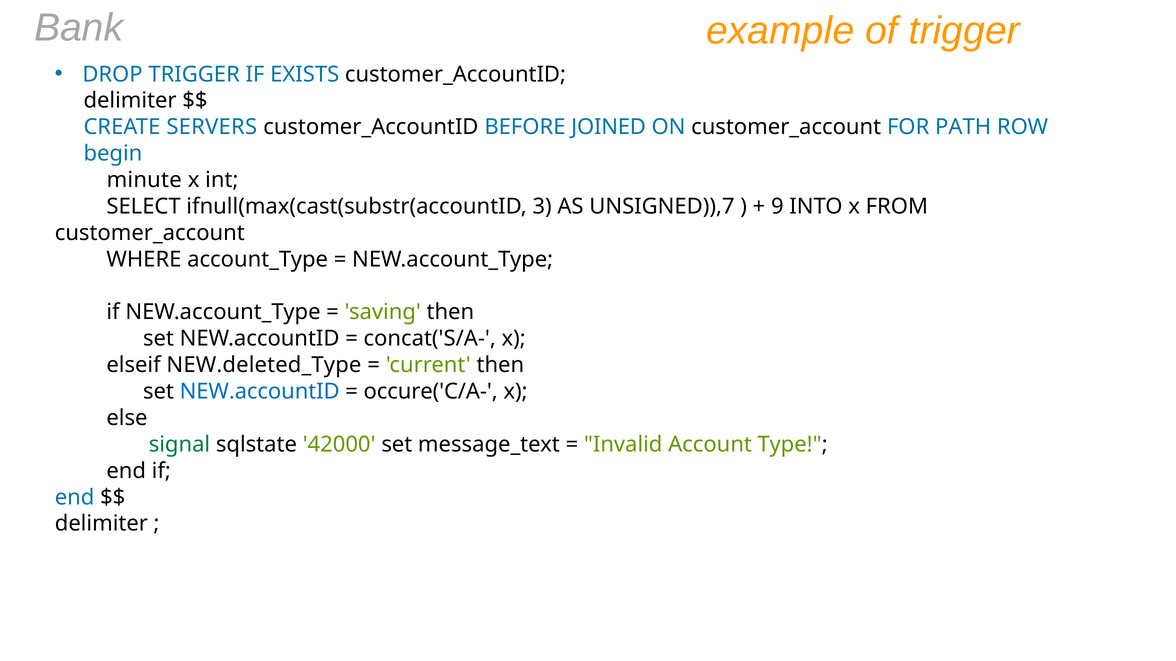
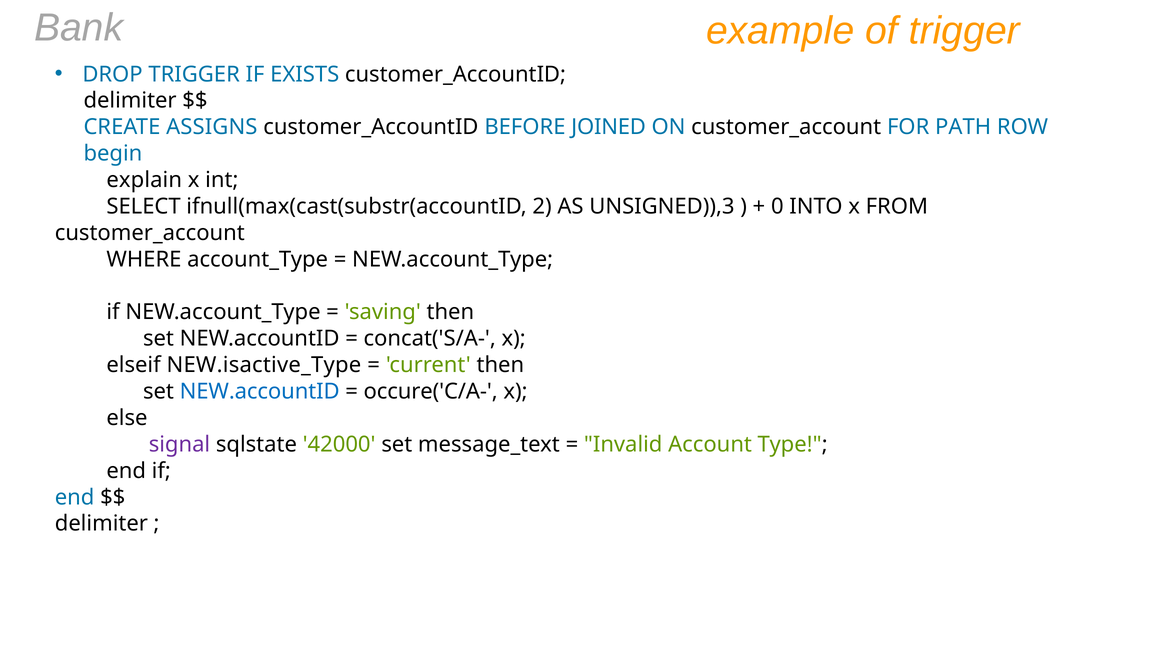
SERVERS: SERVERS -> ASSIGNS
minute: minute -> explain
3: 3 -> 2
UNSIGNED)),7: UNSIGNED)),7 -> UNSIGNED)),3
9: 9 -> 0
NEW.deleted_Type: NEW.deleted_Type -> NEW.isactive_Type
signal colour: green -> purple
